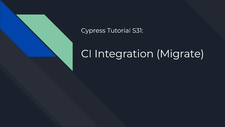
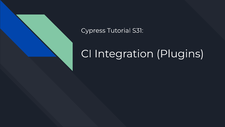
Migrate: Migrate -> Plugins
